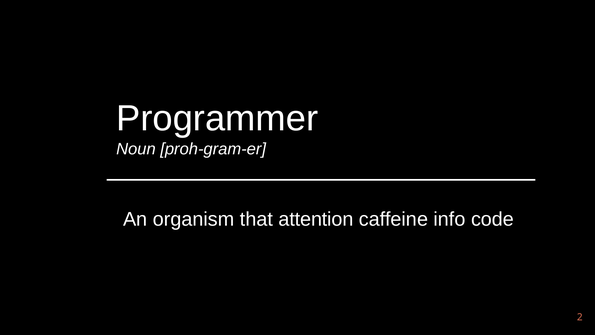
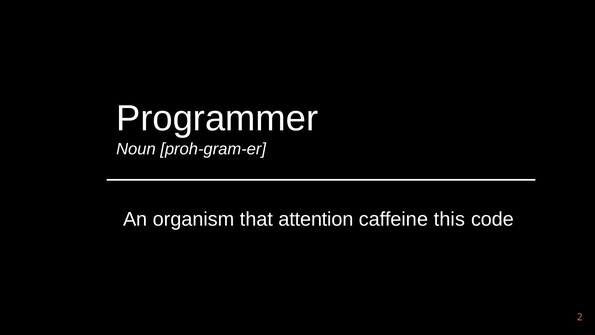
info: info -> this
